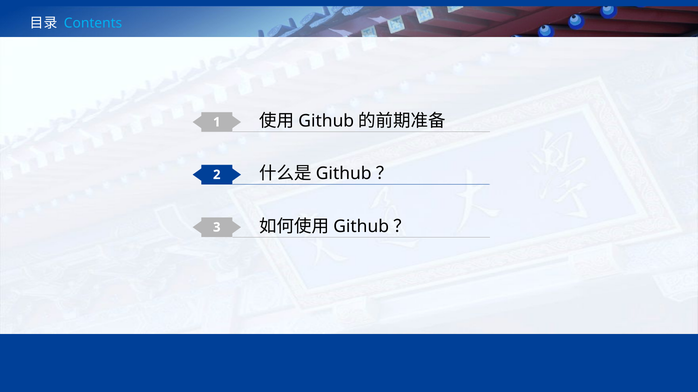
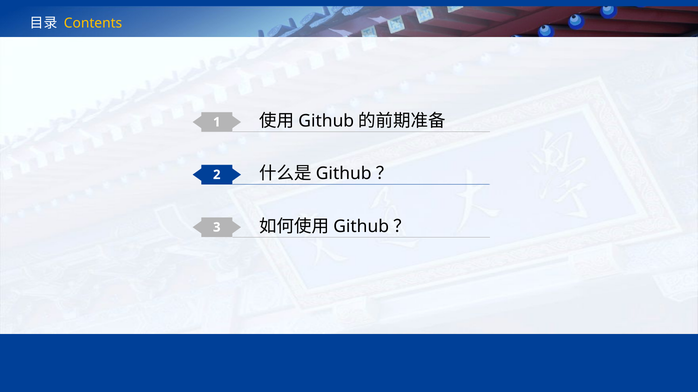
Contents colour: light blue -> yellow
